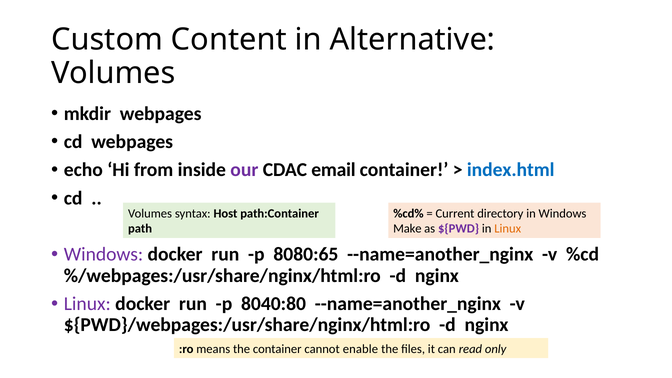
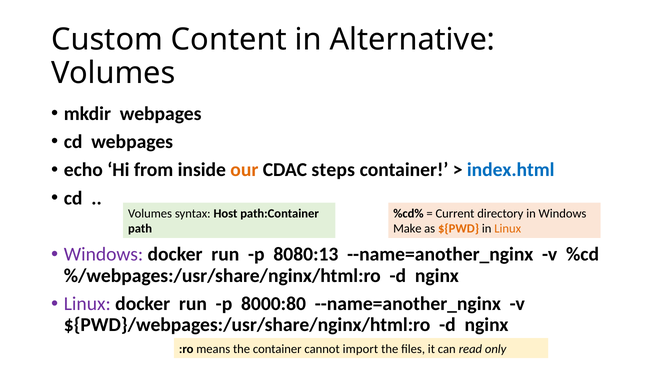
our colour: purple -> orange
email: email -> steps
${PWD colour: purple -> orange
8080:65: 8080:65 -> 8080:13
8040:80: 8040:80 -> 8000:80
enable: enable -> import
